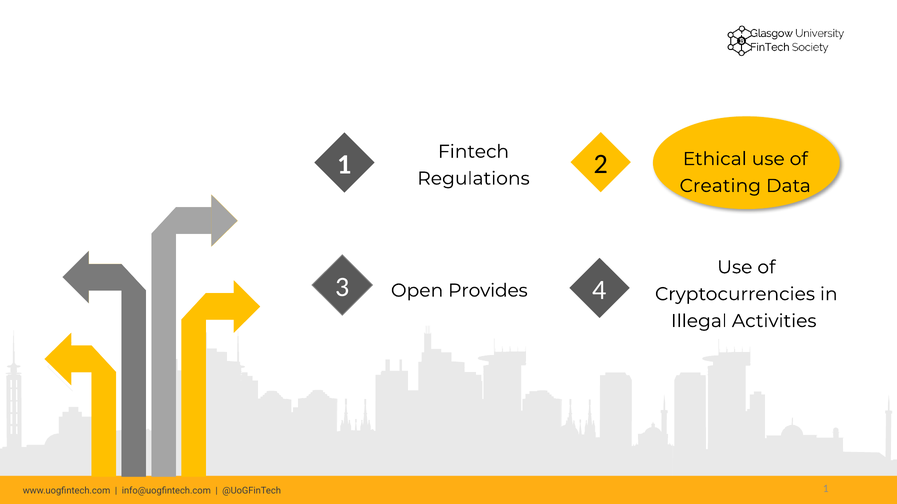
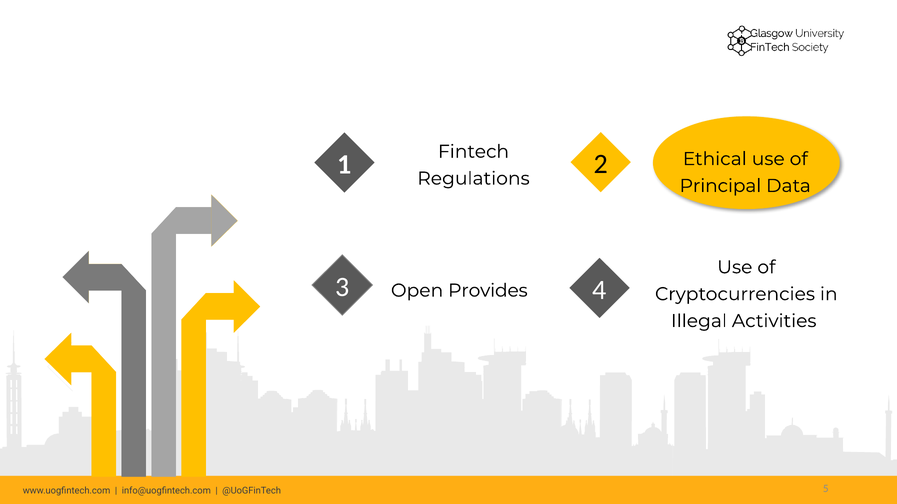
Creating: Creating -> Principal
1 at (826, 489): 1 -> 5
